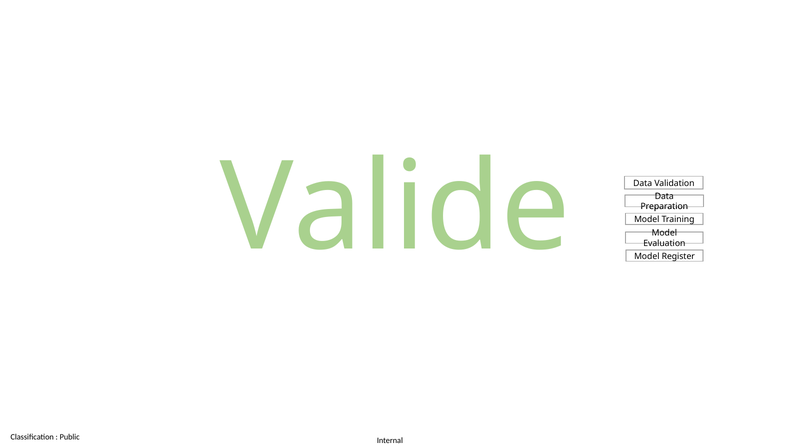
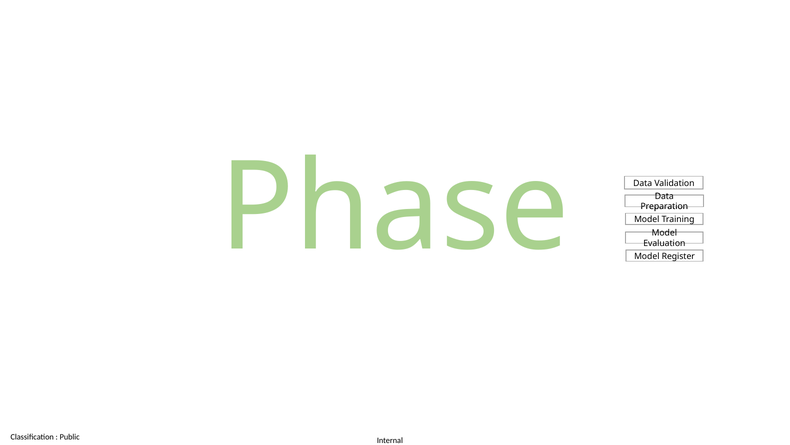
Valide: Valide -> Phase
